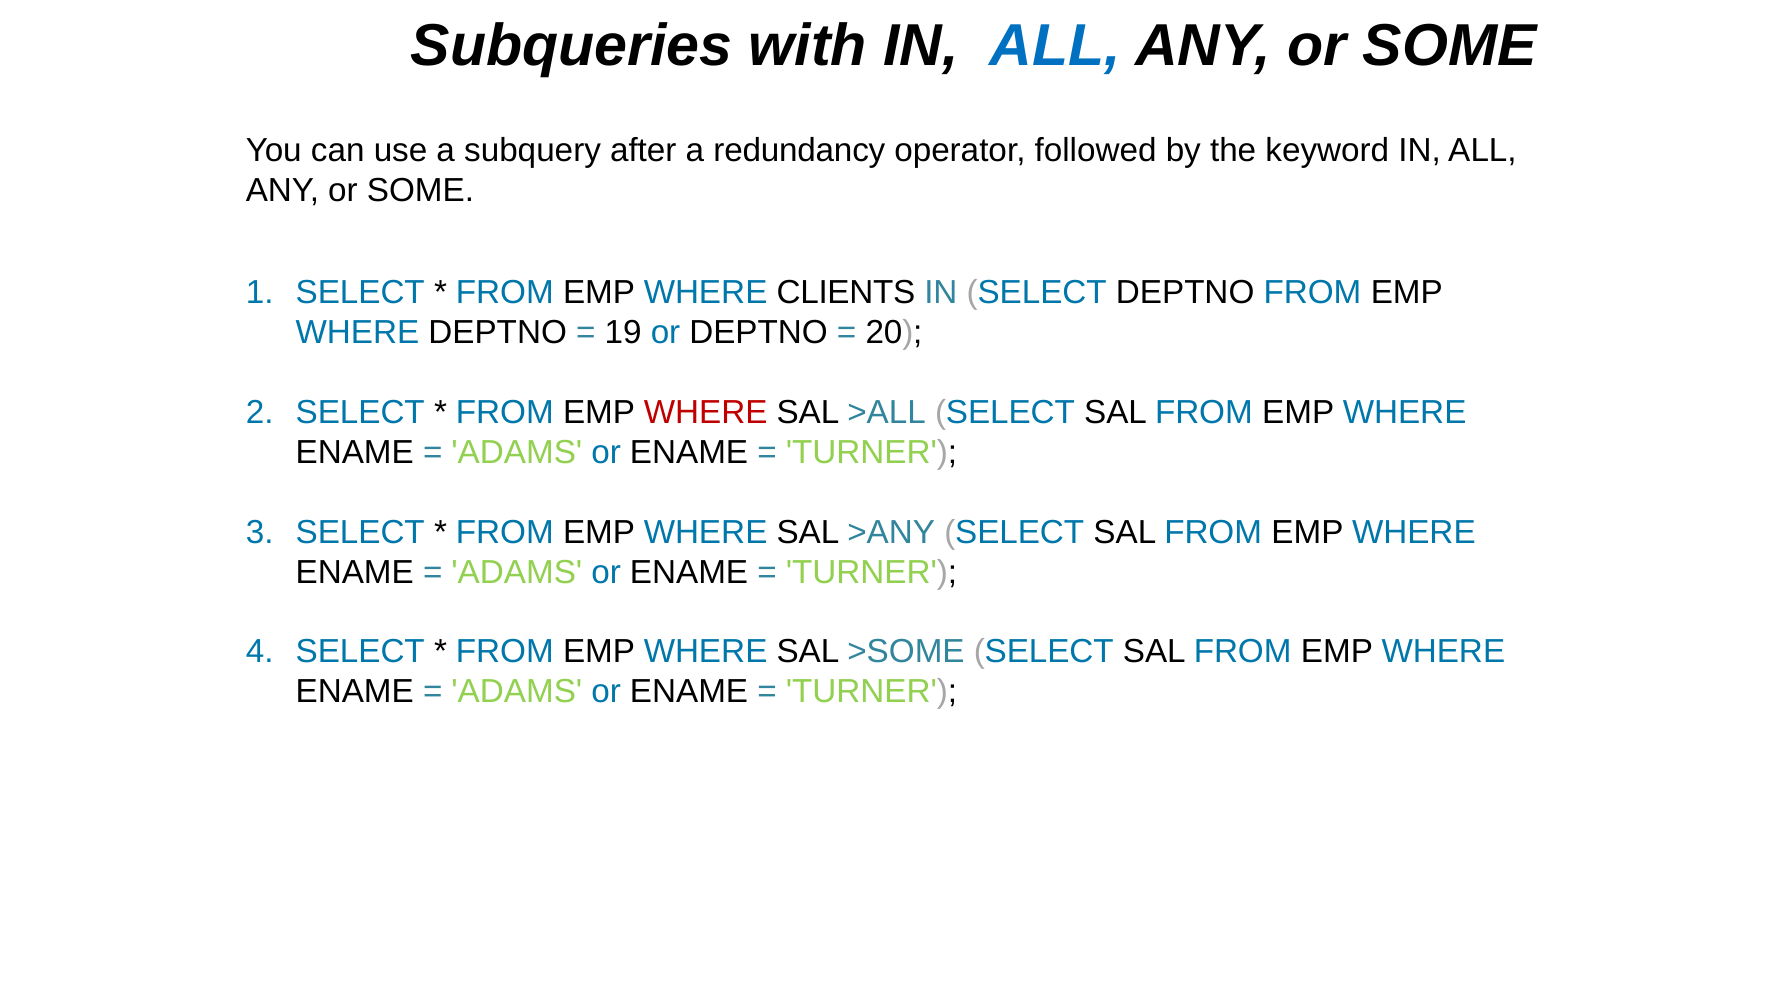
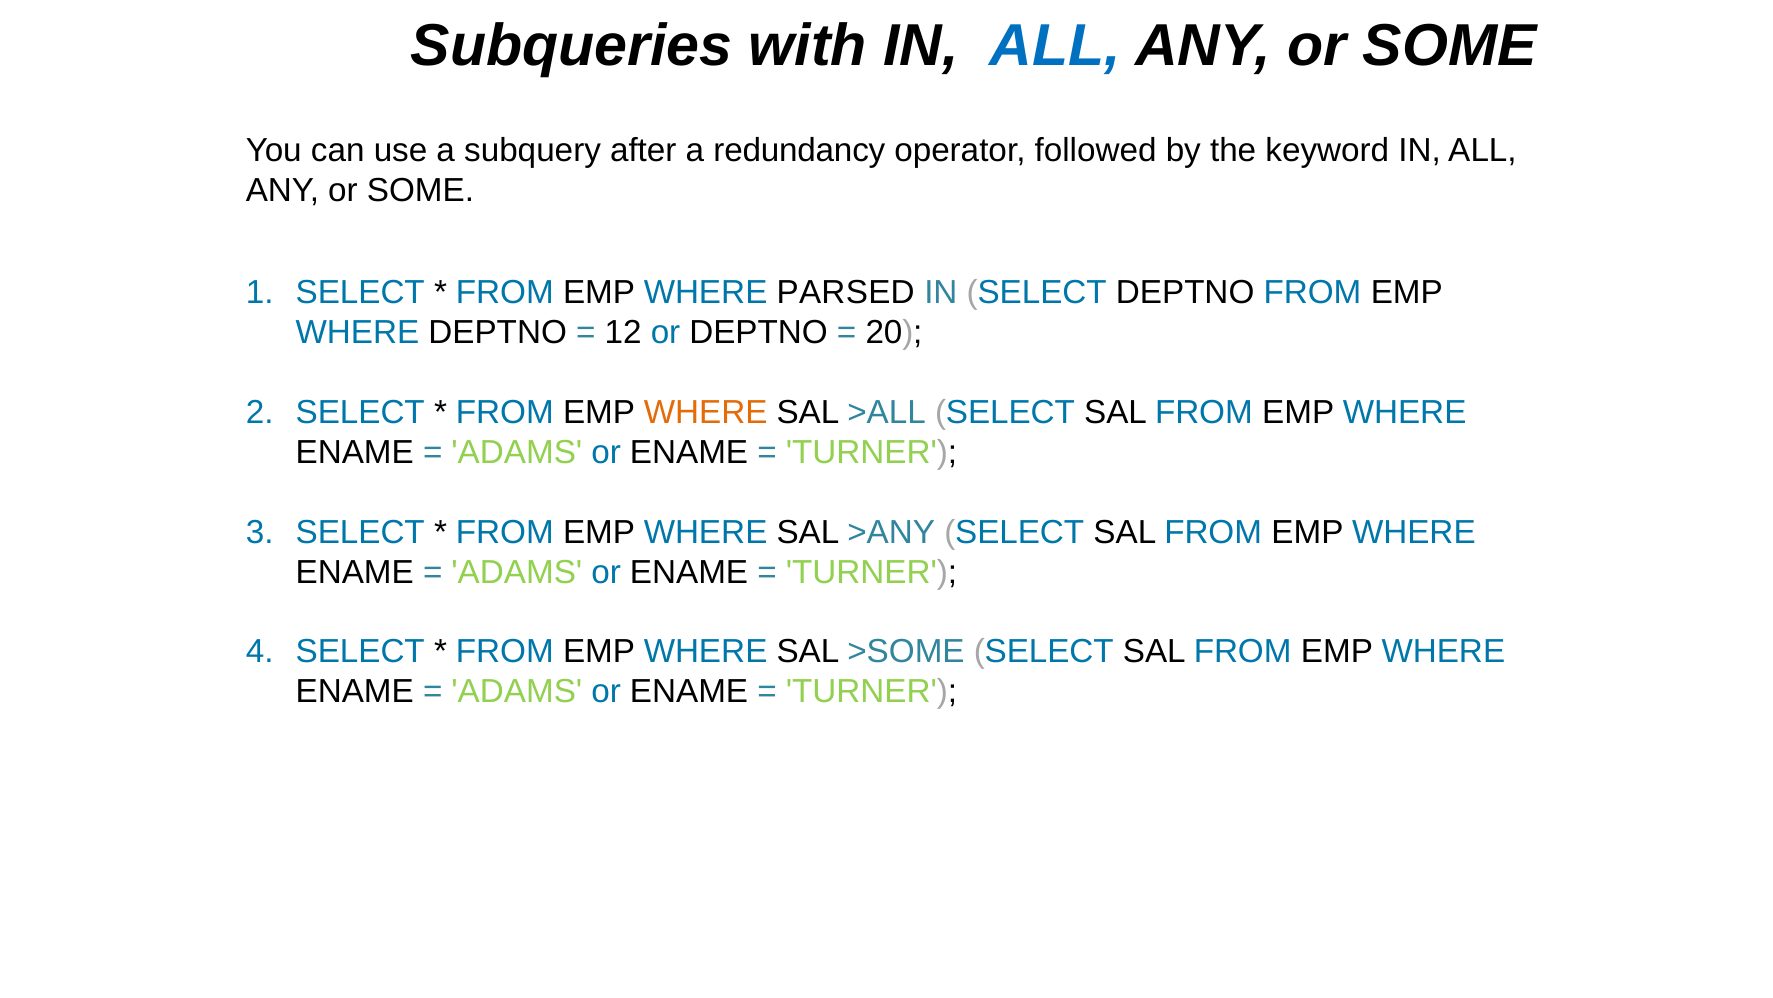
CLIENTS: CLIENTS -> PARSED
19: 19 -> 12
WHERE at (706, 412) colour: red -> orange
